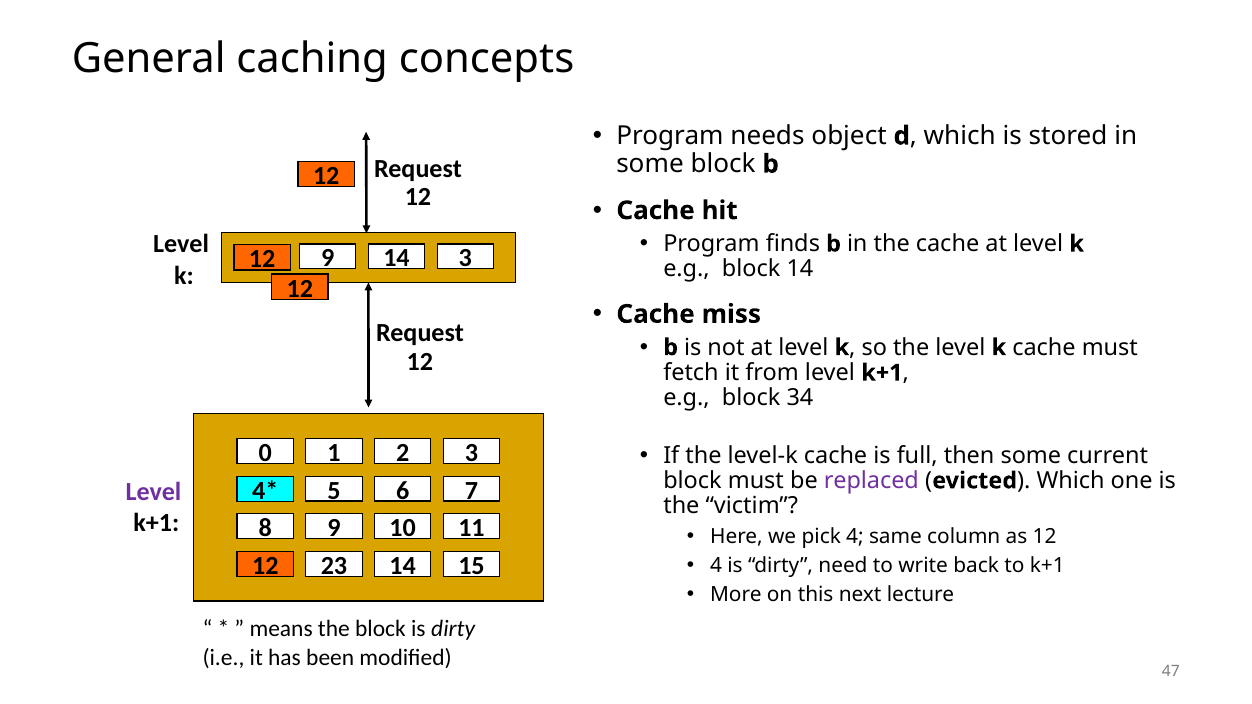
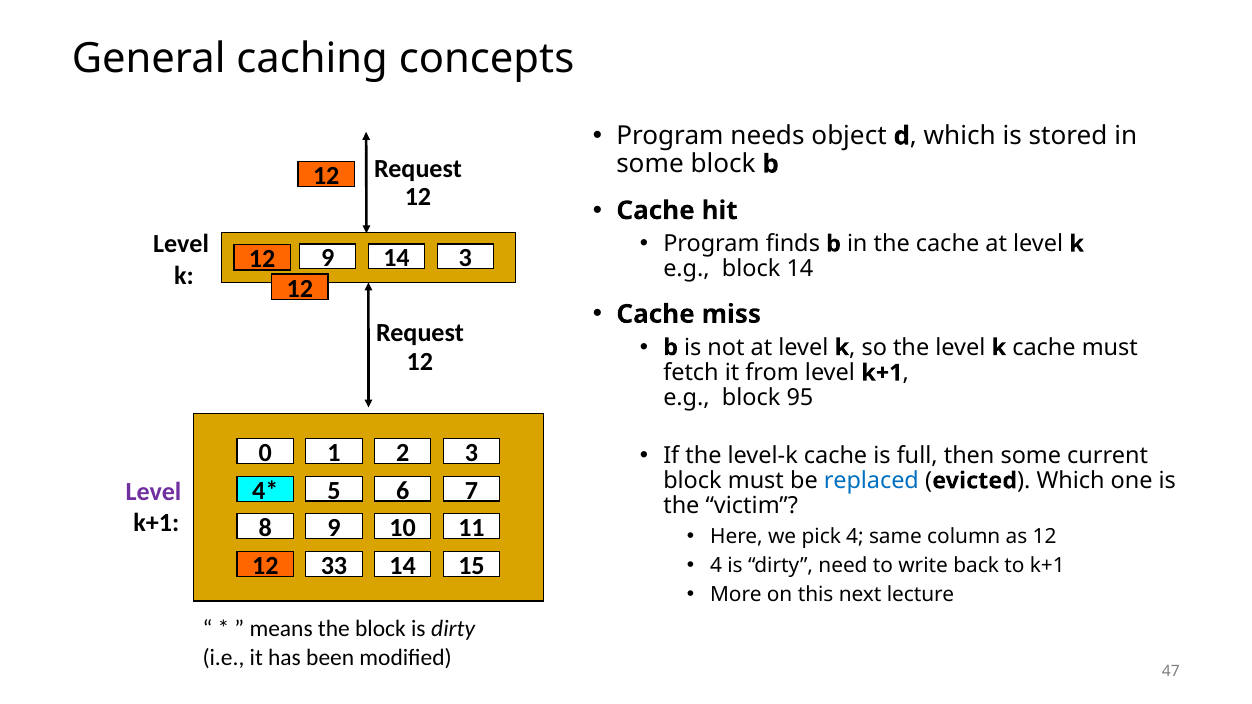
34: 34 -> 95
replaced colour: purple -> blue
23: 23 -> 33
